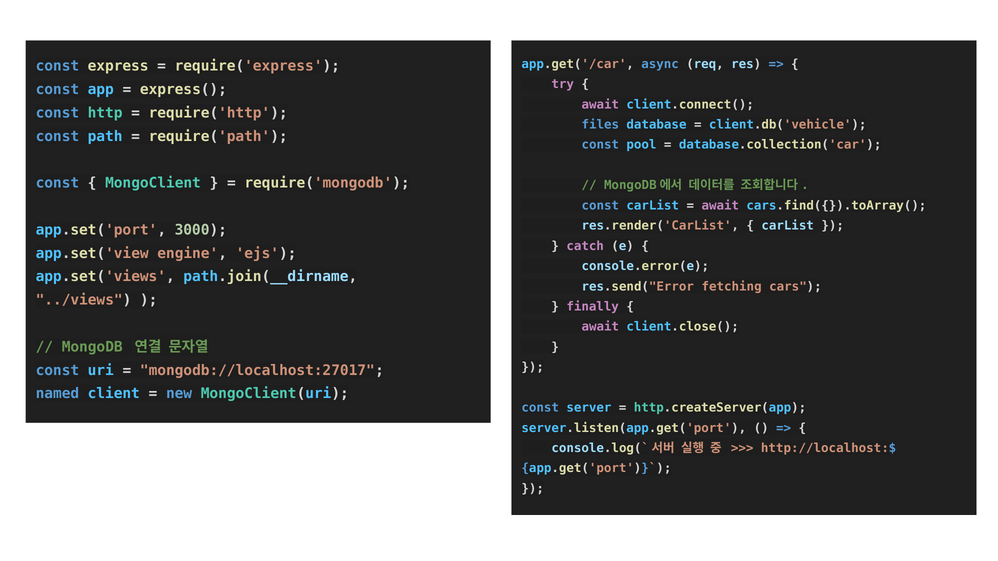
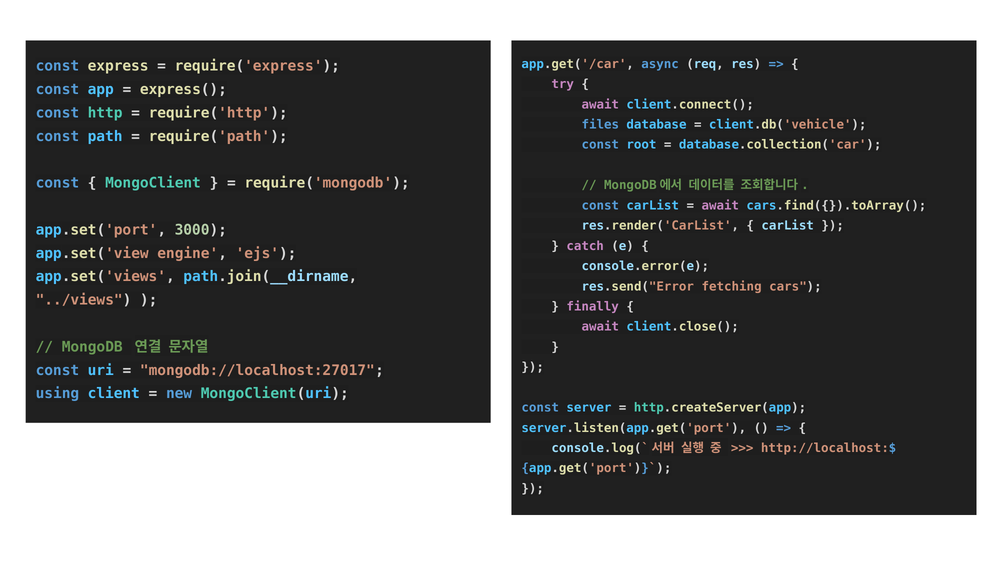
pool: pool -> root
named: named -> using
